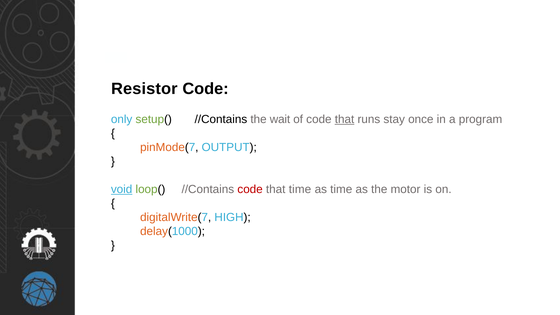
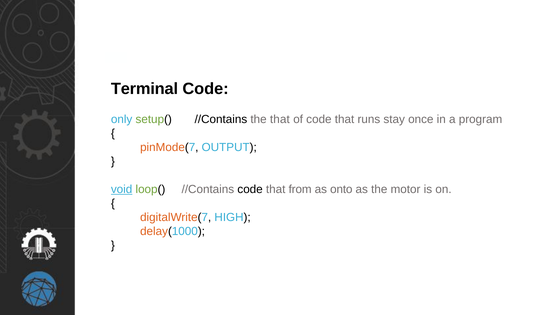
Resistor: Resistor -> Terminal
the wait: wait -> that
that at (345, 119) underline: present -> none
code at (250, 189) colour: red -> black
that time: time -> from
as time: time -> onto
